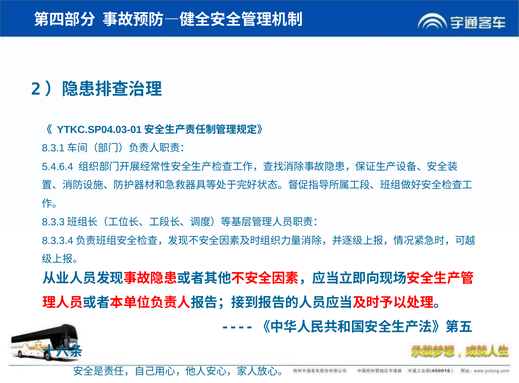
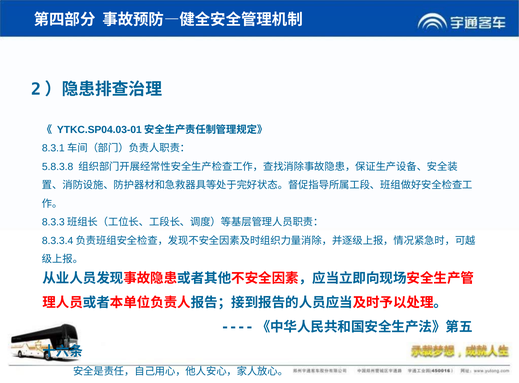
5.4.6.4: 5.4.6.4 -> 5.8.3.8
